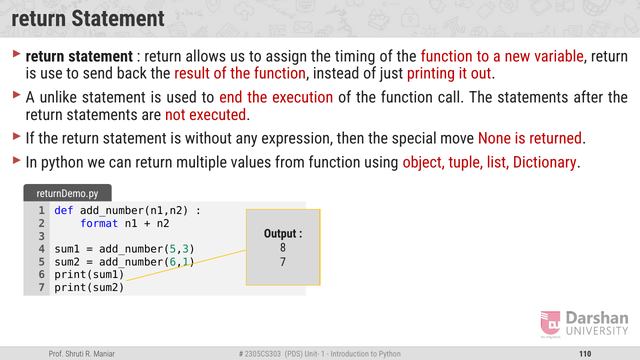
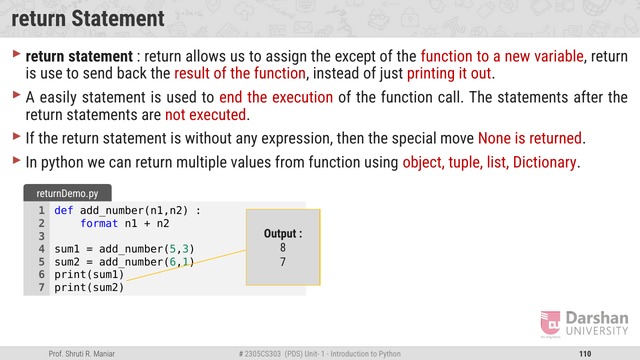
timing: timing -> except
unlike: unlike -> easily
